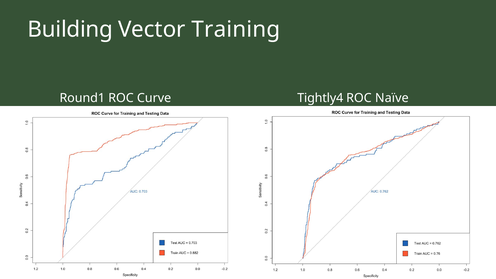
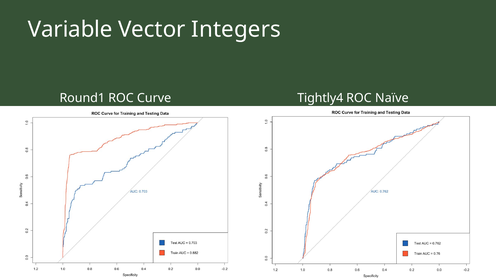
Building: Building -> Variable
Training: Training -> Integers
